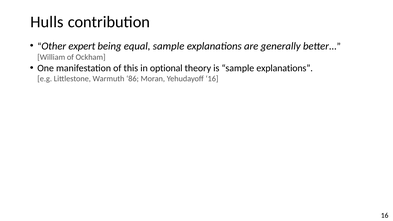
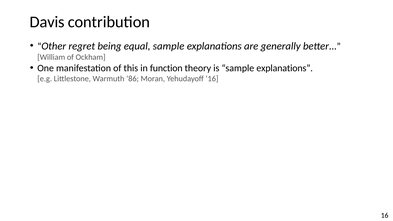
Hulls: Hulls -> Davis
expert: expert -> regret
optional: optional -> function
